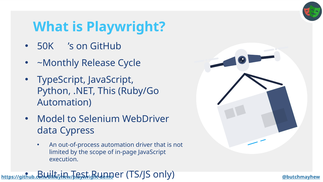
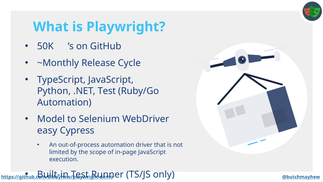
.NET This: This -> Test
data: data -> easy
